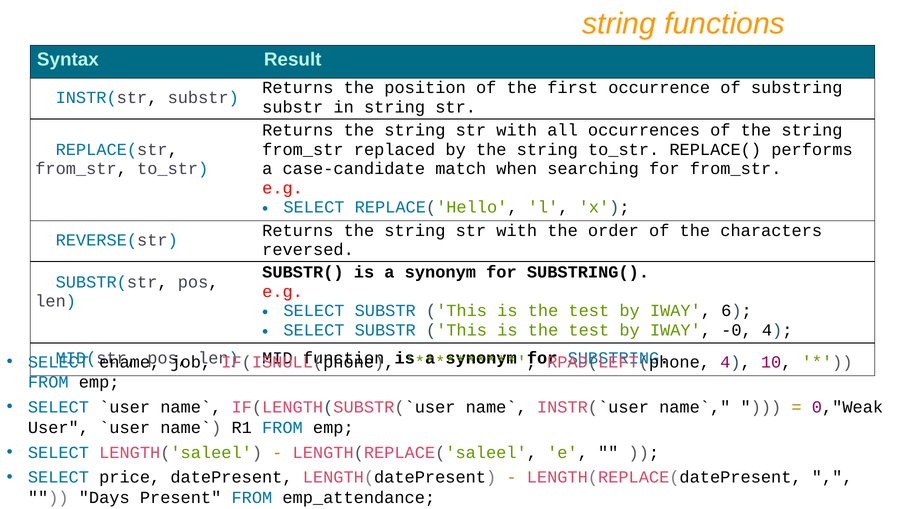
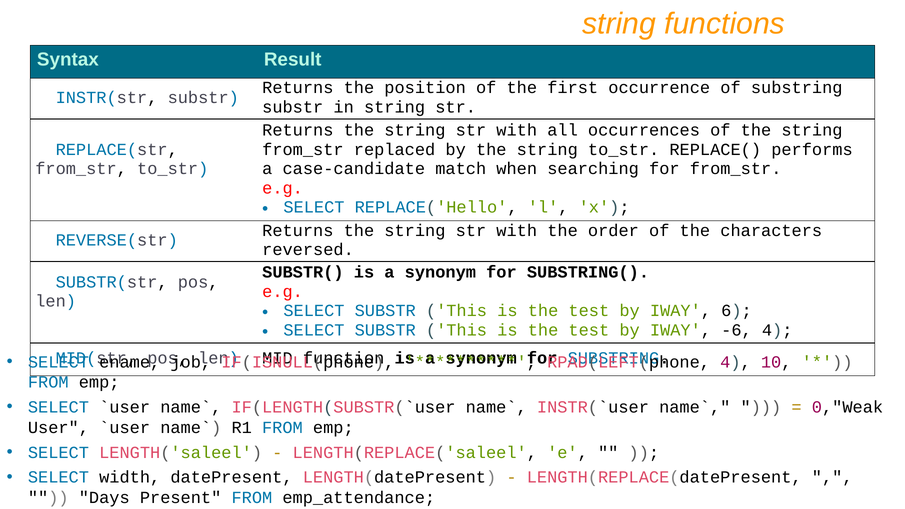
-0: -0 -> -6
price: price -> width
